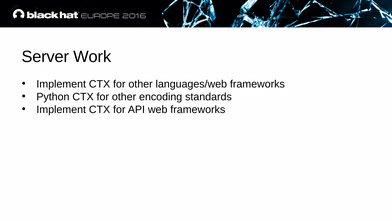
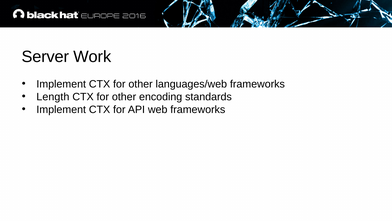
Python: Python -> Length
